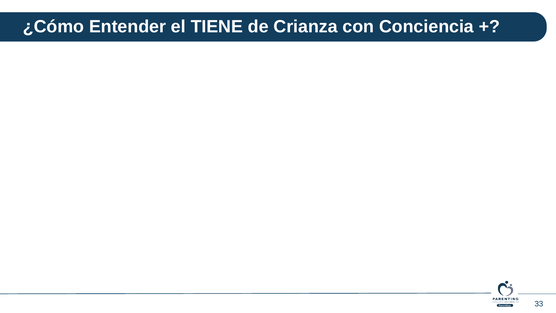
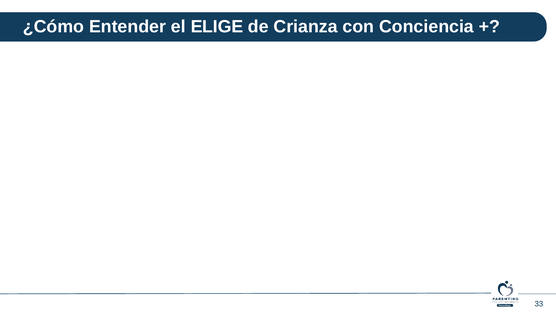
TIENE: TIENE -> ELIGE
